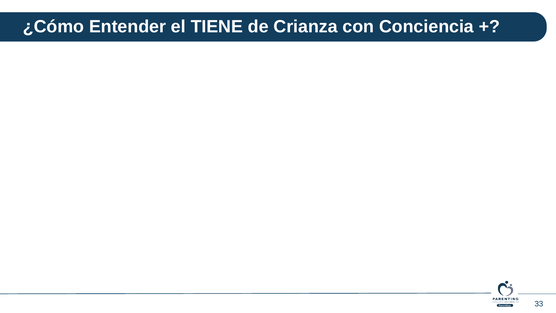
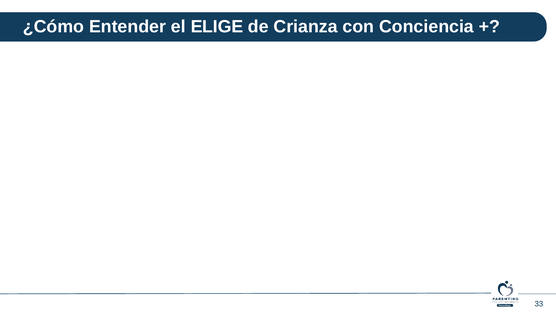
TIENE: TIENE -> ELIGE
